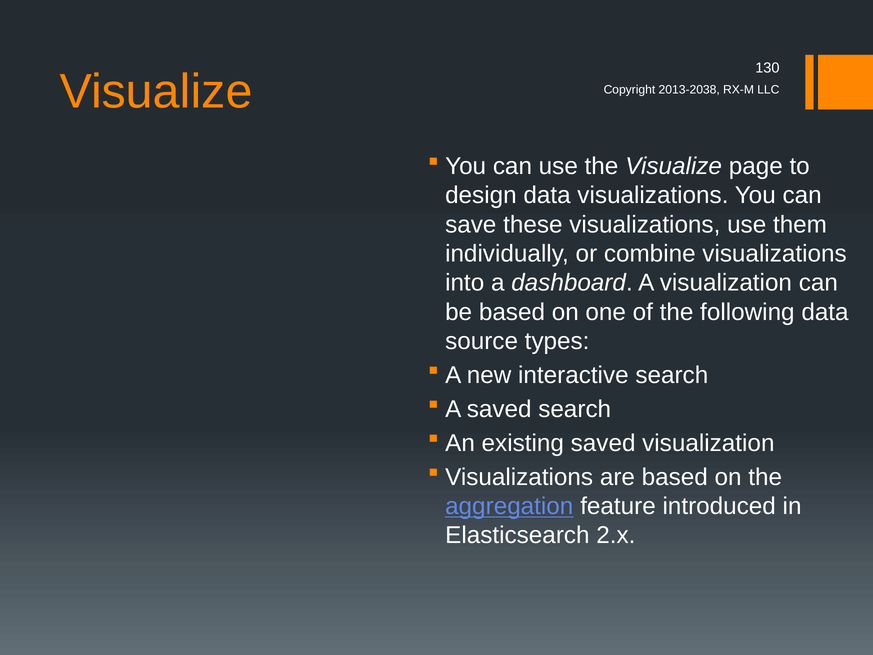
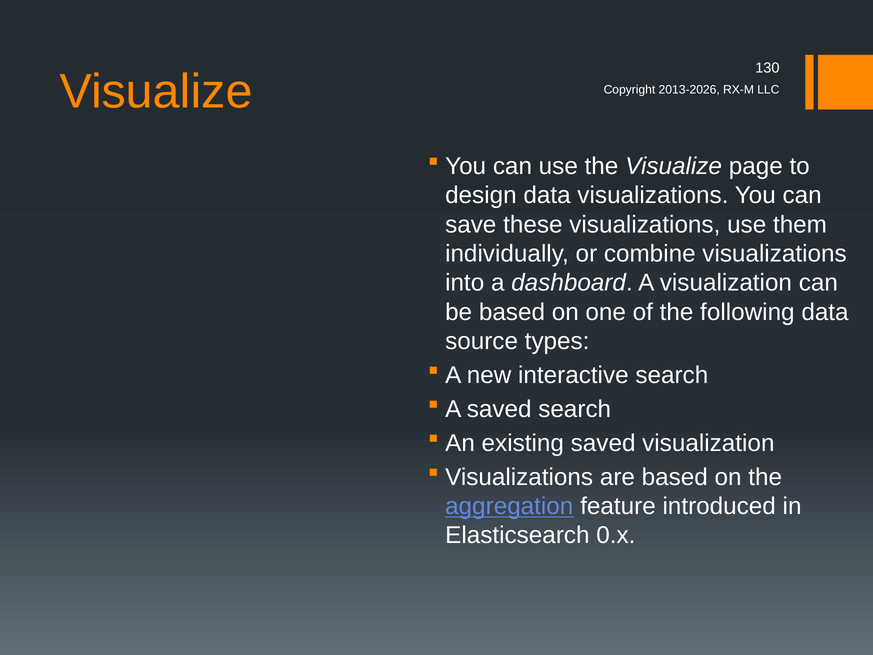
2013-2038: 2013-2038 -> 2013-2026
2.x: 2.x -> 0.x
